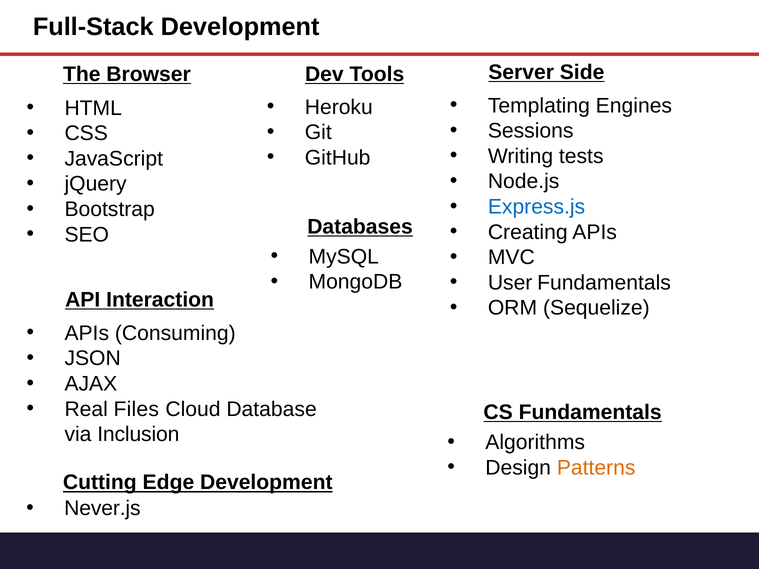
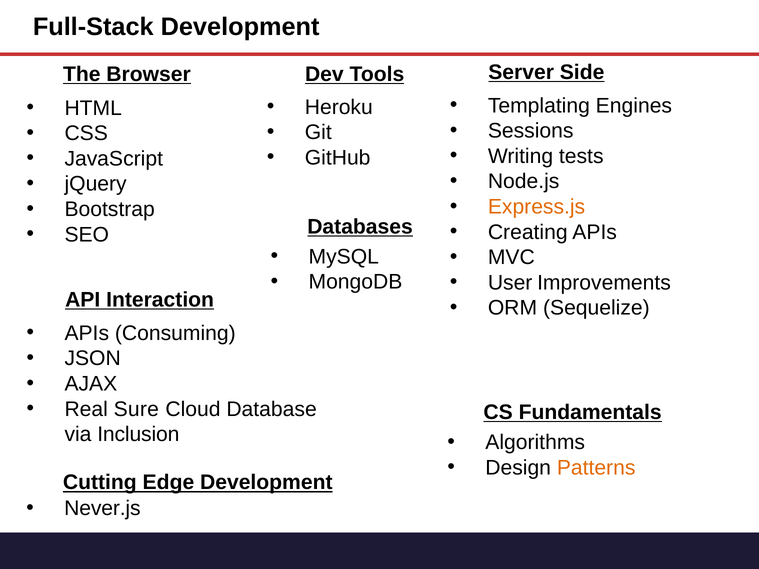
Express.js colour: blue -> orange
User Fundamentals: Fundamentals -> Improvements
Files: Files -> Sure
